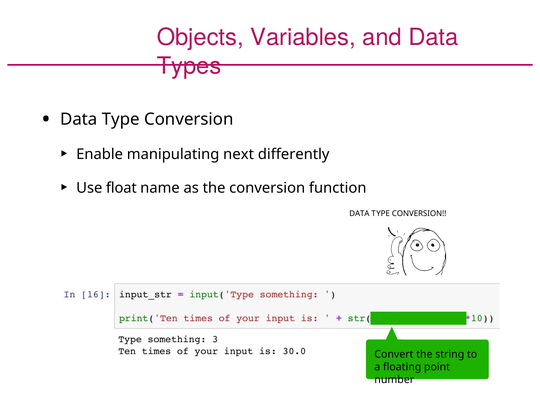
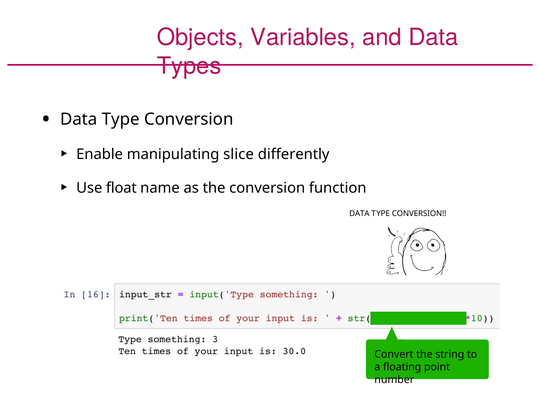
next: next -> slice
